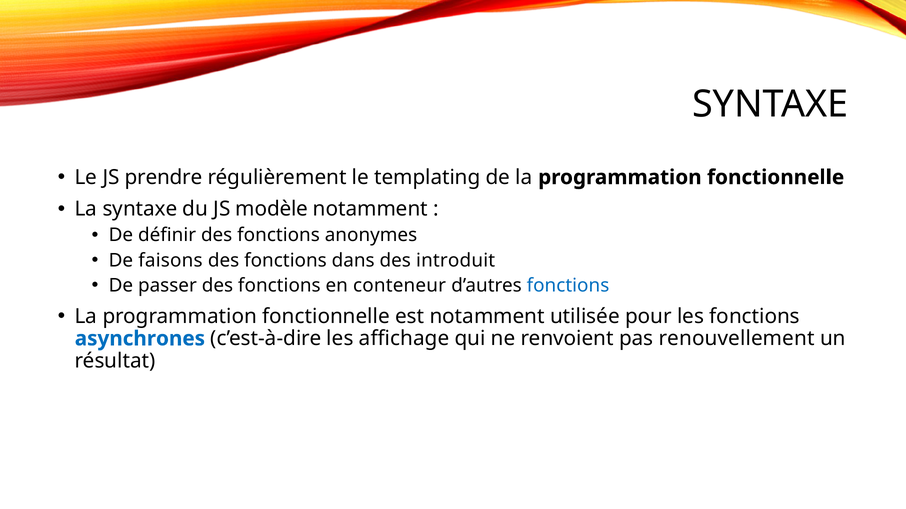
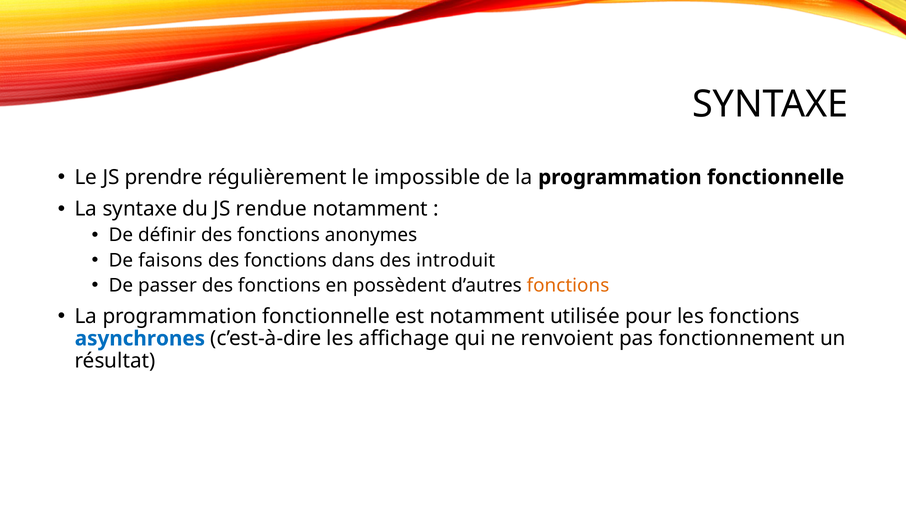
templating: templating -> impossible
modèle: modèle -> rendue
conteneur: conteneur -> possèdent
fonctions at (568, 286) colour: blue -> orange
renouvellement: renouvellement -> fonctionnement
